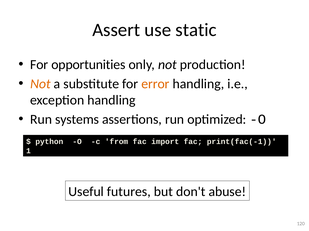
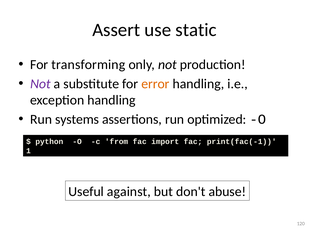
opportunities: opportunities -> transforming
Not at (40, 84) colour: orange -> purple
futures: futures -> against
